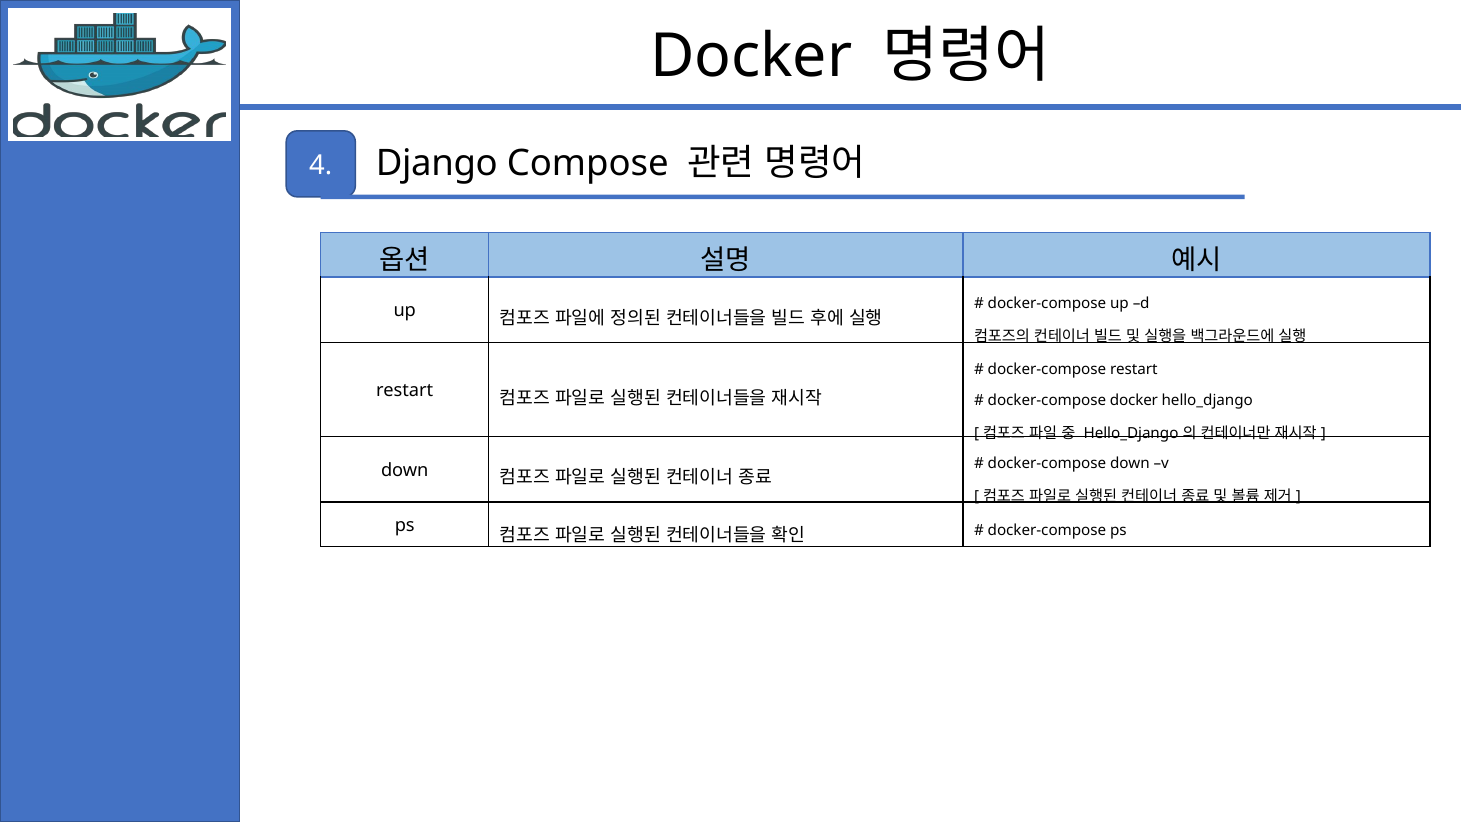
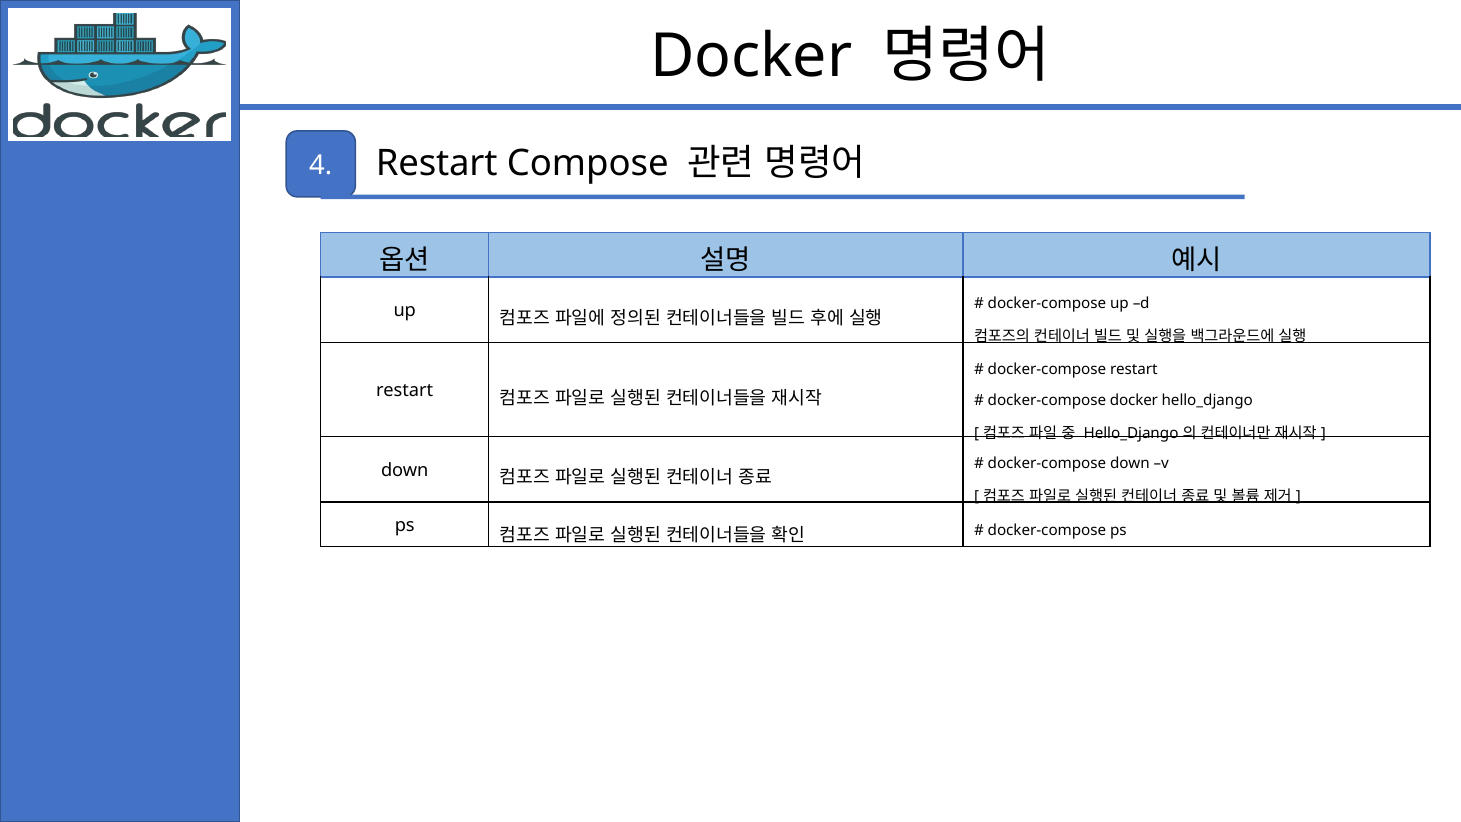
4 Django: Django -> Restart
